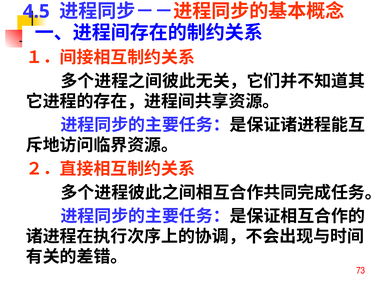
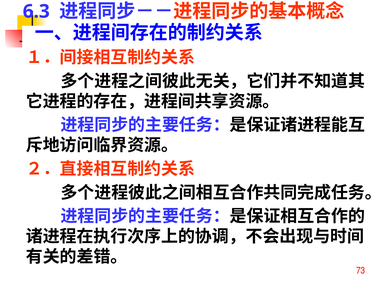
4.5: 4.5 -> 6.3
